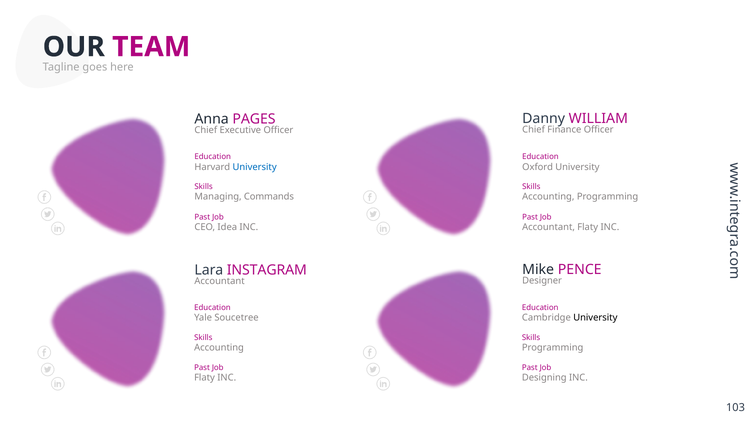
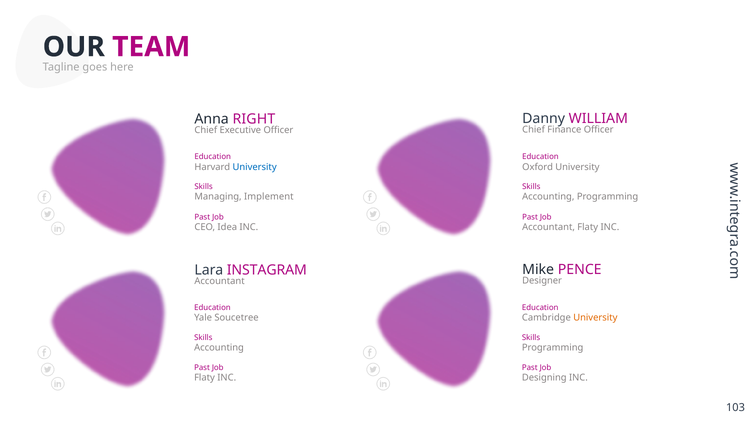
PAGES: PAGES -> RIGHT
Commands: Commands -> Implement
University at (595, 317) colour: black -> orange
